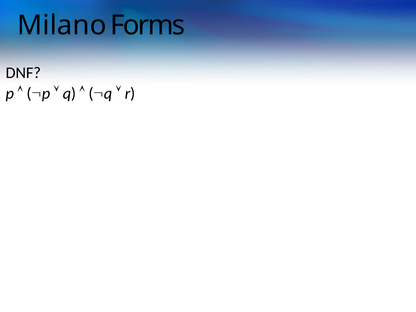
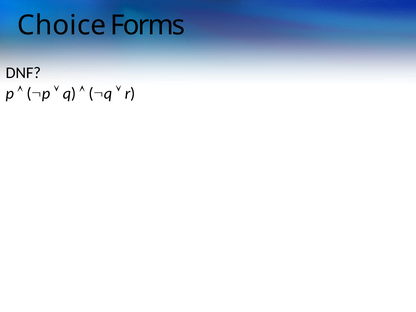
Milano: Milano -> Choice
